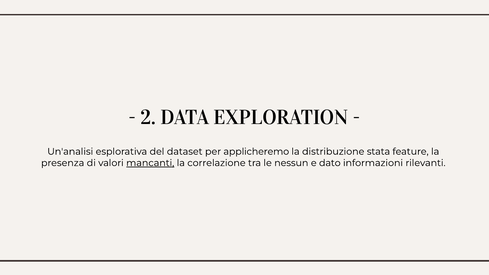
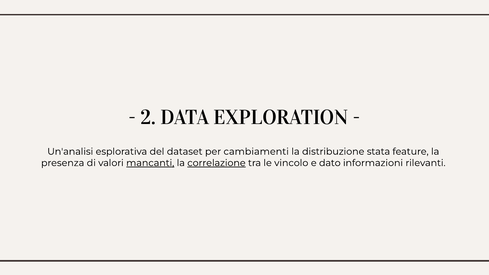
applicheremo: applicheremo -> cambiamenti
correlazione underline: none -> present
nessun: nessun -> vincolo
